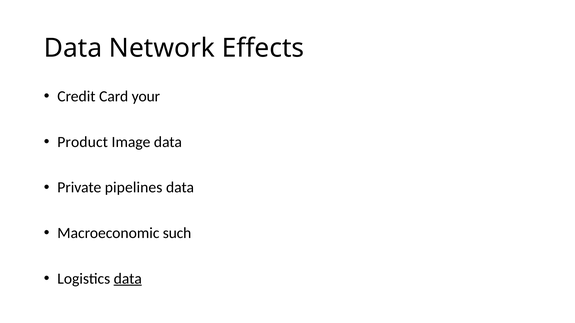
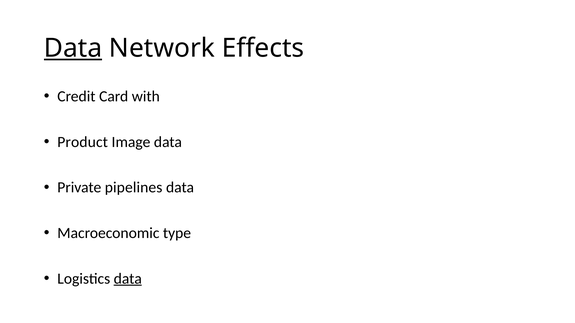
Data at (73, 48) underline: none -> present
your: your -> with
such: such -> type
